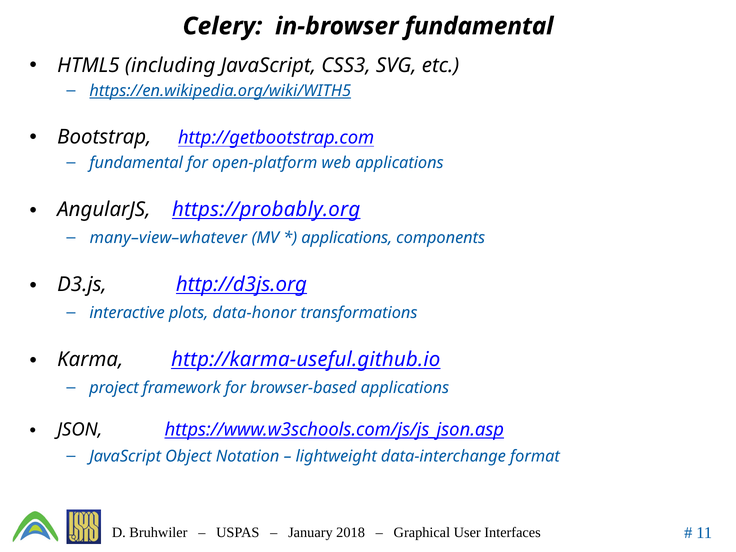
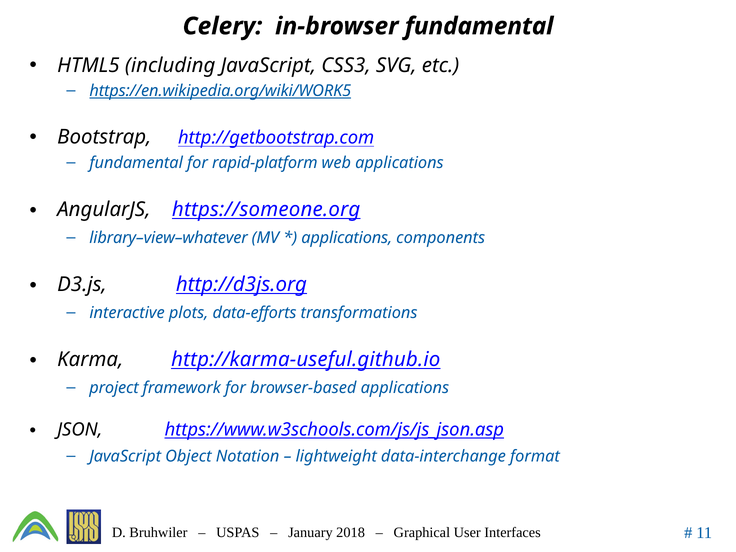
https://en.wikipedia.org/wiki/WITH5: https://en.wikipedia.org/wiki/WITH5 -> https://en.wikipedia.org/wiki/WORK5
open-platform: open-platform -> rapid-platform
https://probably.org: https://probably.org -> https://someone.org
many–view–whatever: many–view–whatever -> library–view–whatever
data-honor: data-honor -> data-efforts
